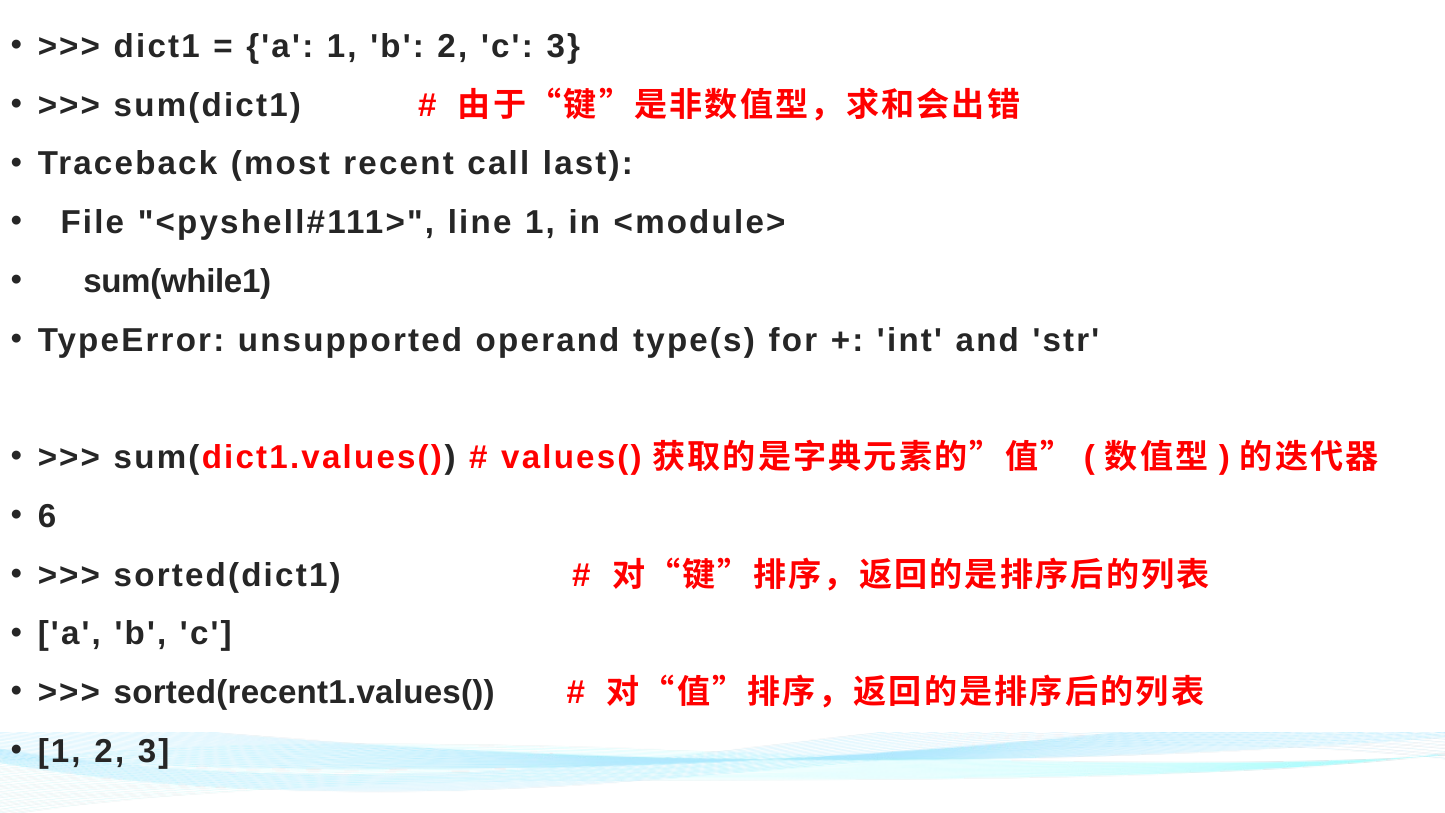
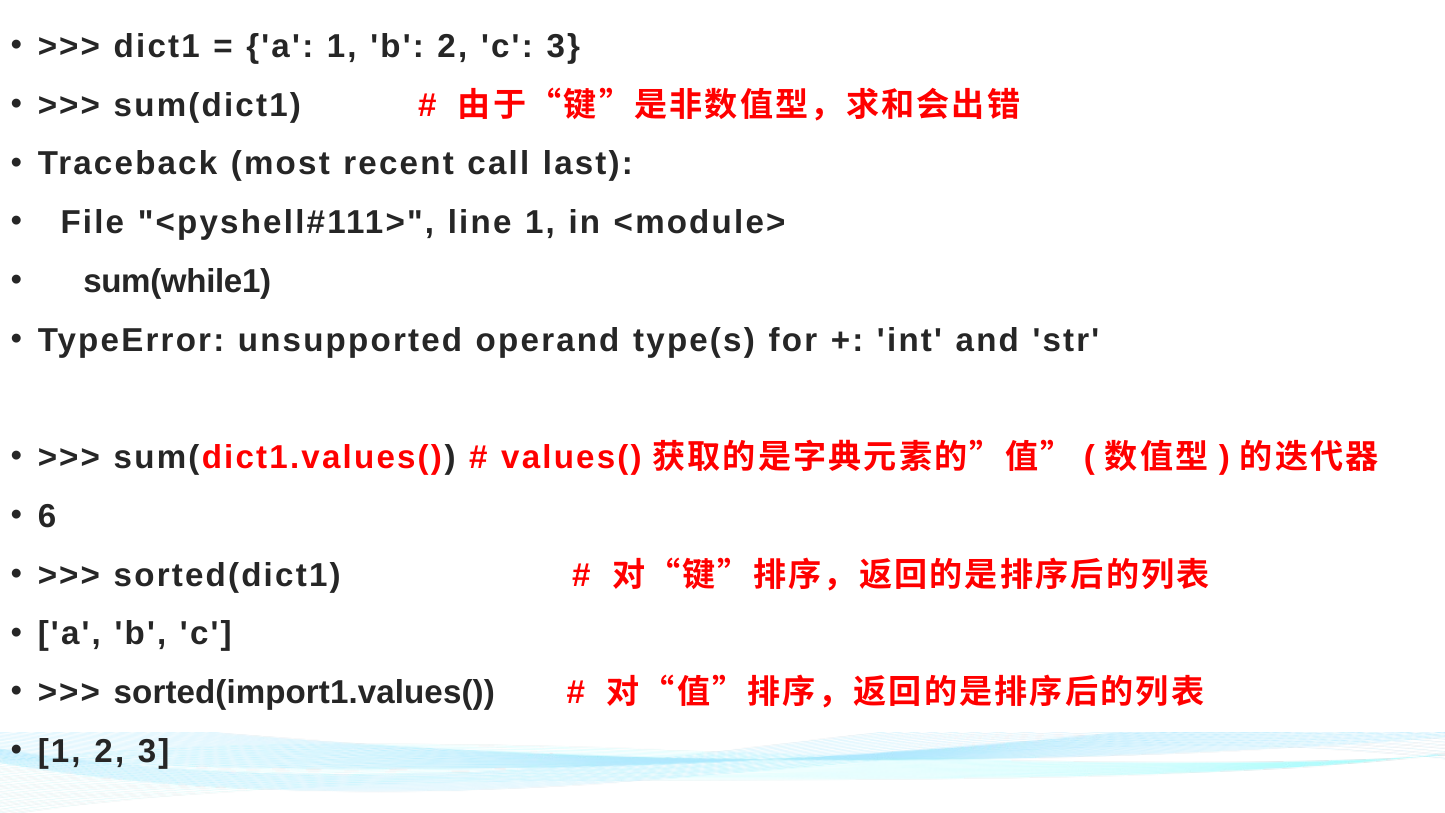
sorted(recent1.values(: sorted(recent1.values( -> sorted(import1.values(
